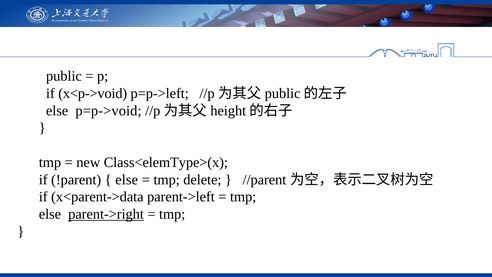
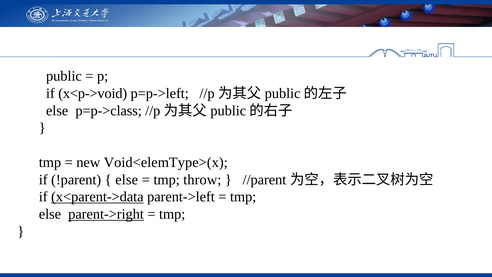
p=p->void: p=p->void -> p=p->class
height at (228, 111): height -> public
Class<elemType>(x: Class<elemType>(x -> Void<elemType>(x
delete: delete -> throw
x<parent->data underline: none -> present
